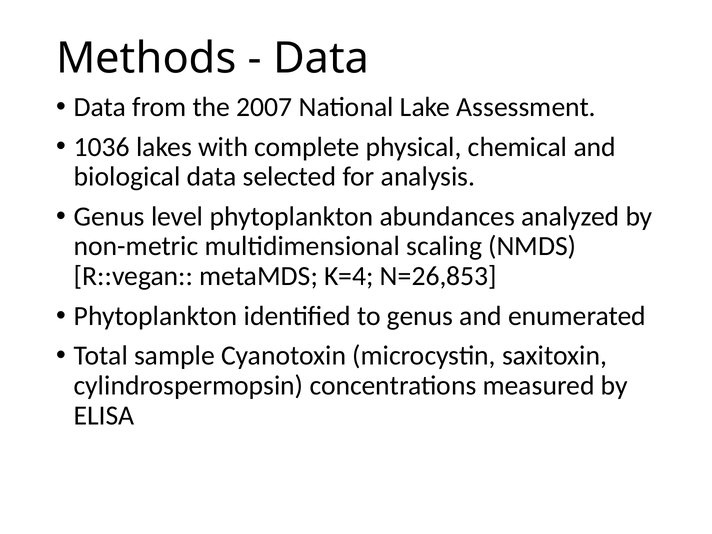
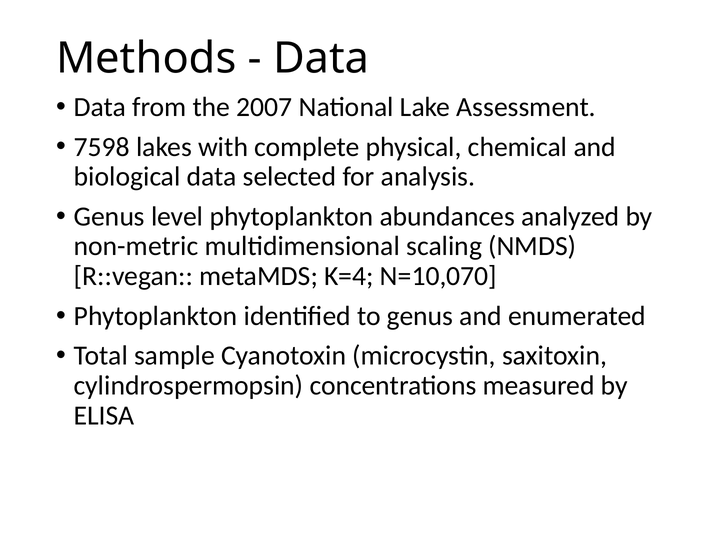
1036: 1036 -> 7598
N=26,853: N=26,853 -> N=10,070
